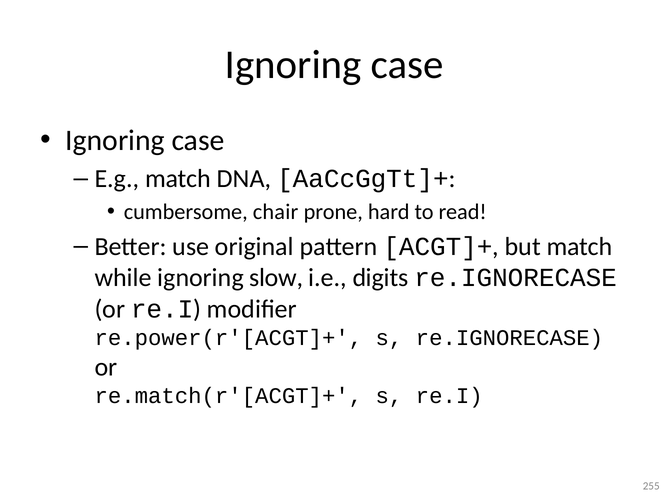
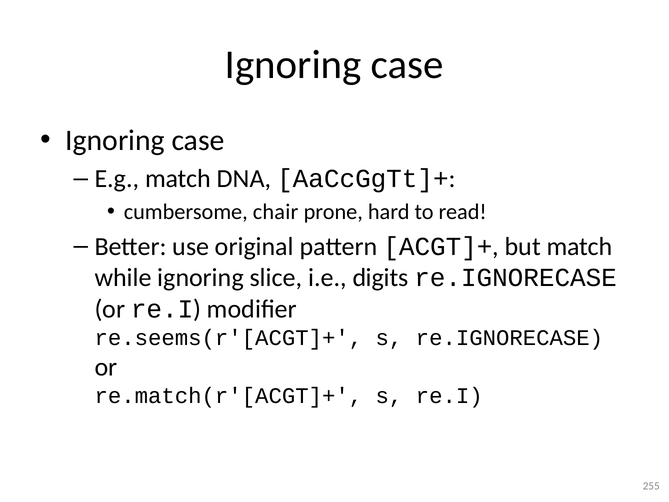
slow: slow -> slice
re.power(r'[ACGT]+: re.power(r'[ACGT]+ -> re.seems(r'[ACGT]+
